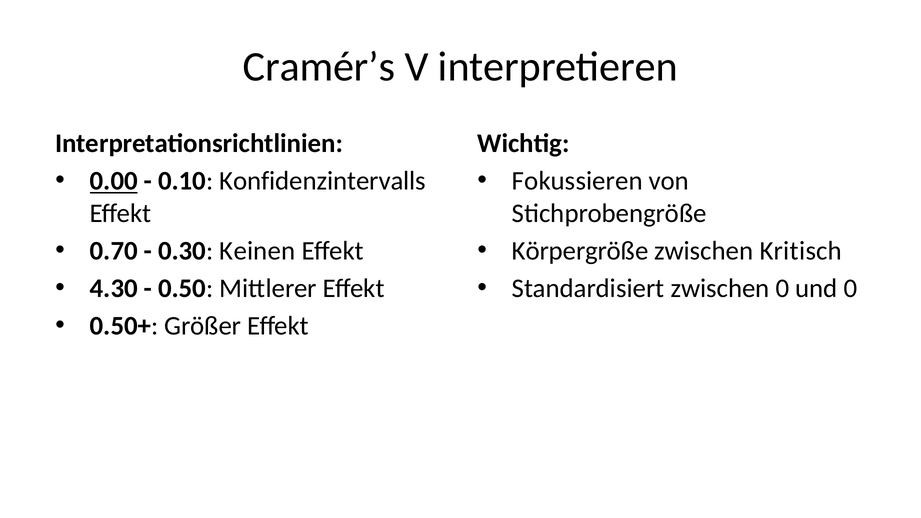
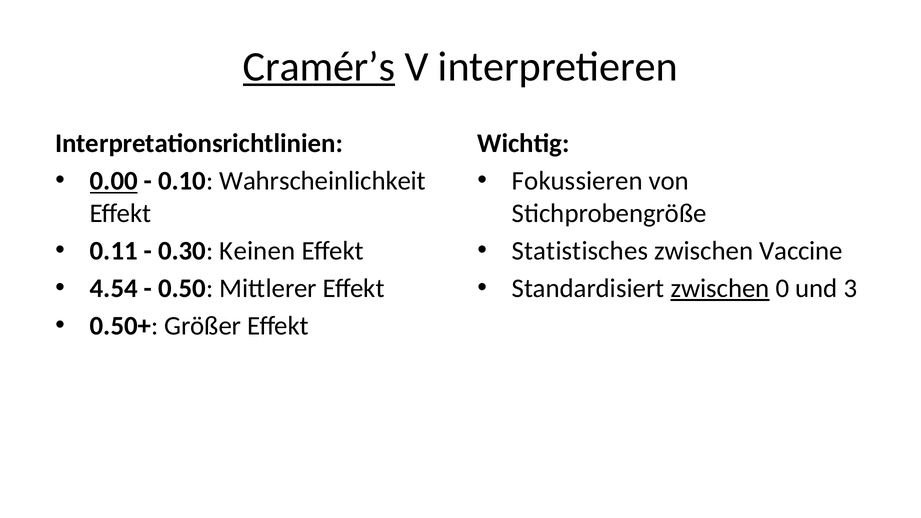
Cramér’s underline: none -> present
Konfidenzintervalls: Konfidenzintervalls -> Wahrscheinlichkeit
0.70: 0.70 -> 0.11
Körpergröße: Körpergröße -> Statistisches
Kritisch: Kritisch -> Vaccine
4.30: 4.30 -> 4.54
zwischen at (720, 289) underline: none -> present
und 0: 0 -> 3
